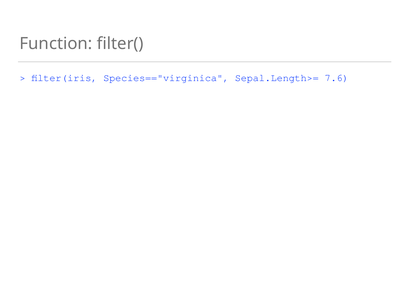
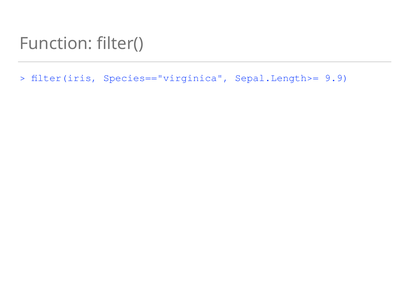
7.6: 7.6 -> 9.9
